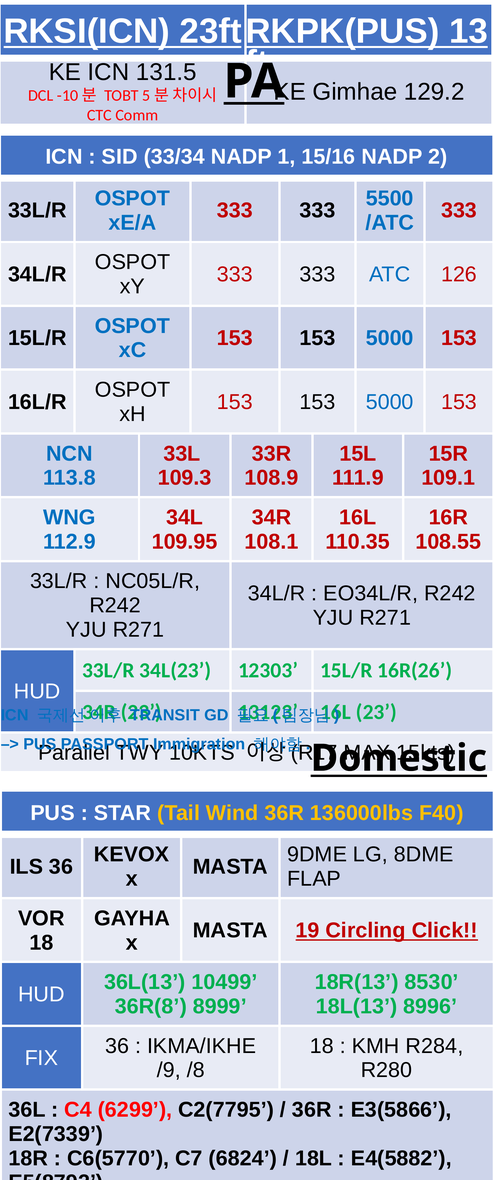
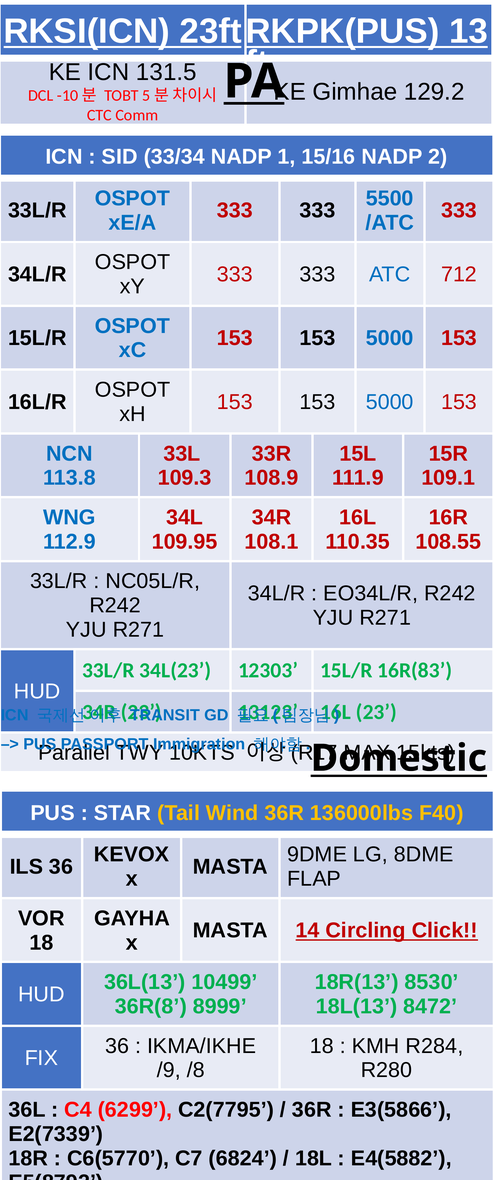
126: 126 -> 712
16R(26: 16R(26 -> 16R(83
19: 19 -> 14
8996: 8996 -> 8472
